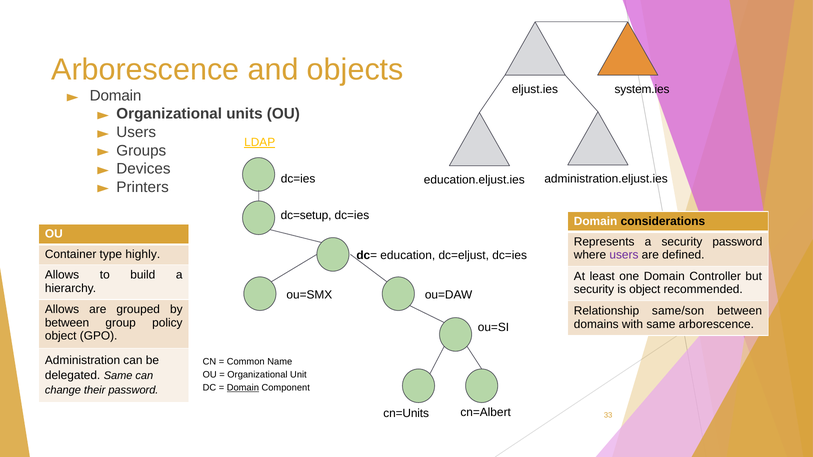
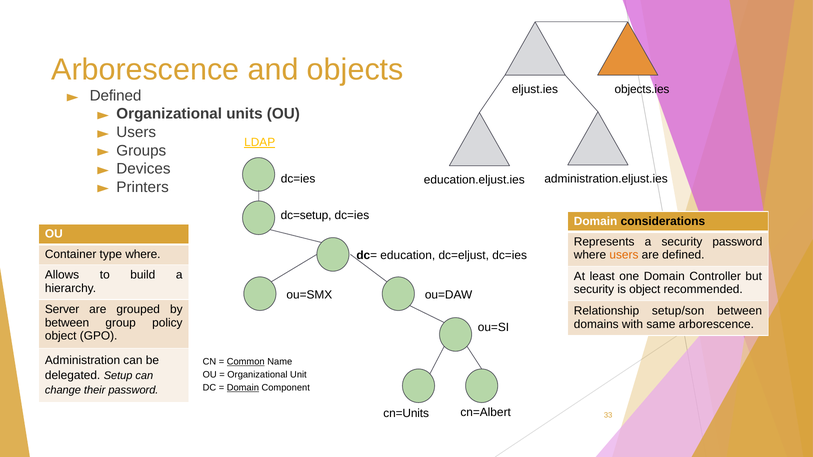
system.ies: system.ies -> objects.ies
Domain at (116, 96): Domain -> Defined
type highly: highly -> where
users at (624, 255) colour: purple -> orange
Allows at (62, 310): Allows -> Server
same/son: same/son -> setup/son
Common underline: none -> present
delegated Same: Same -> Setup
